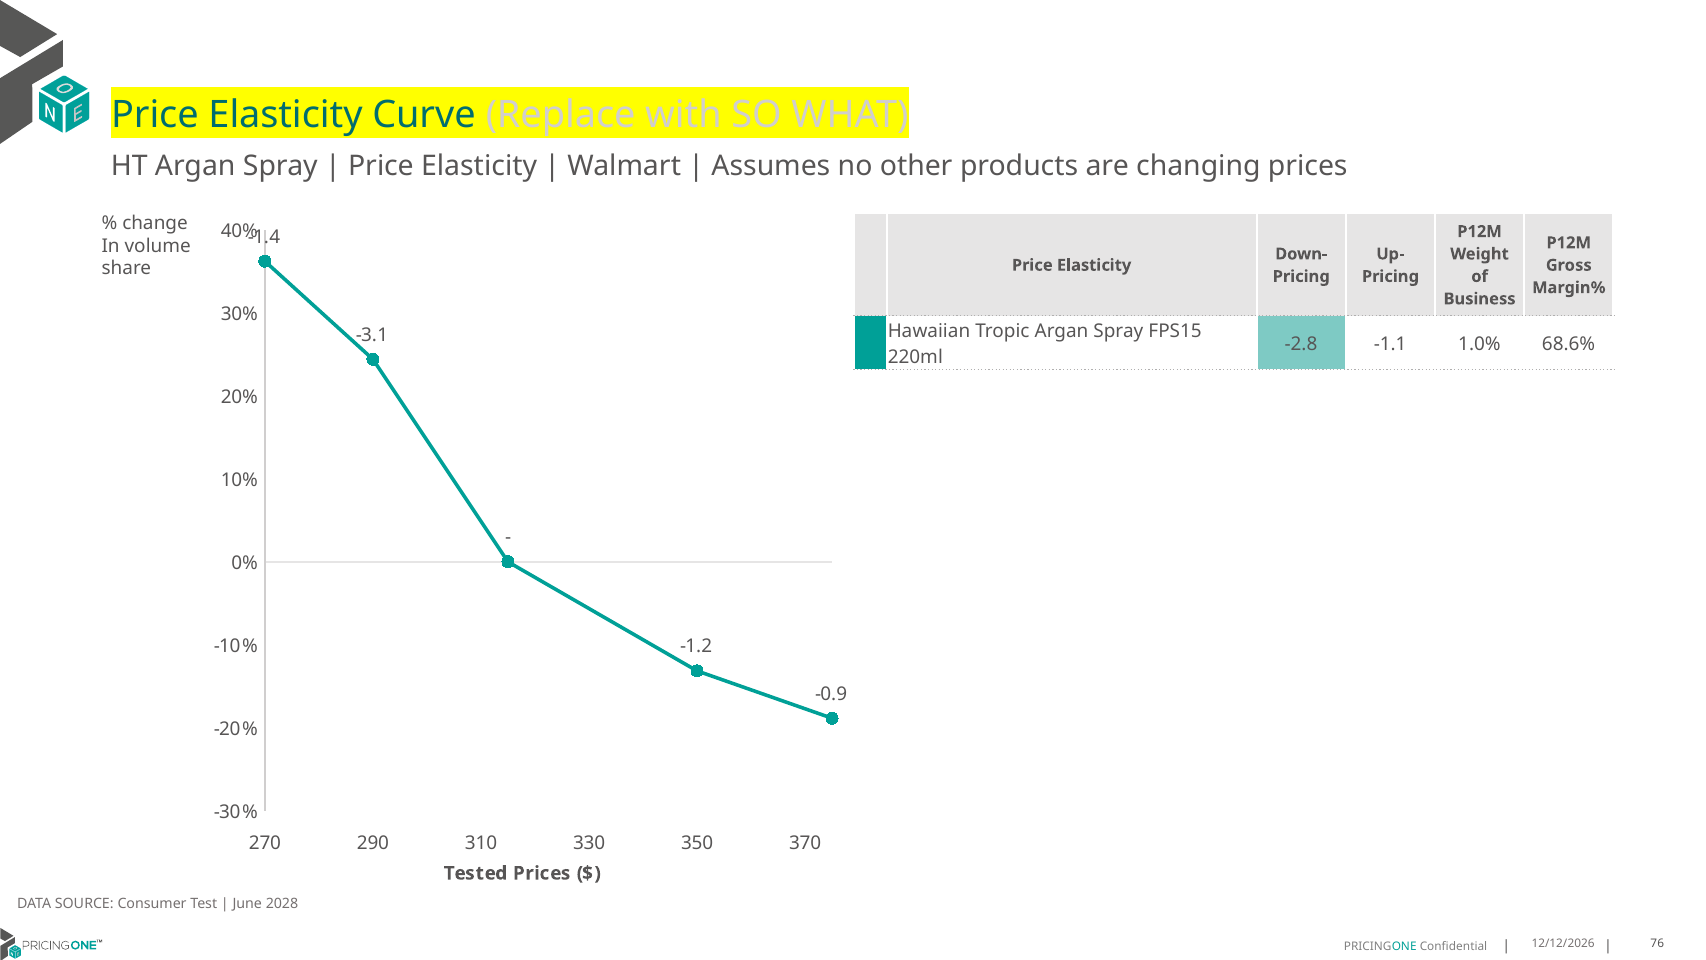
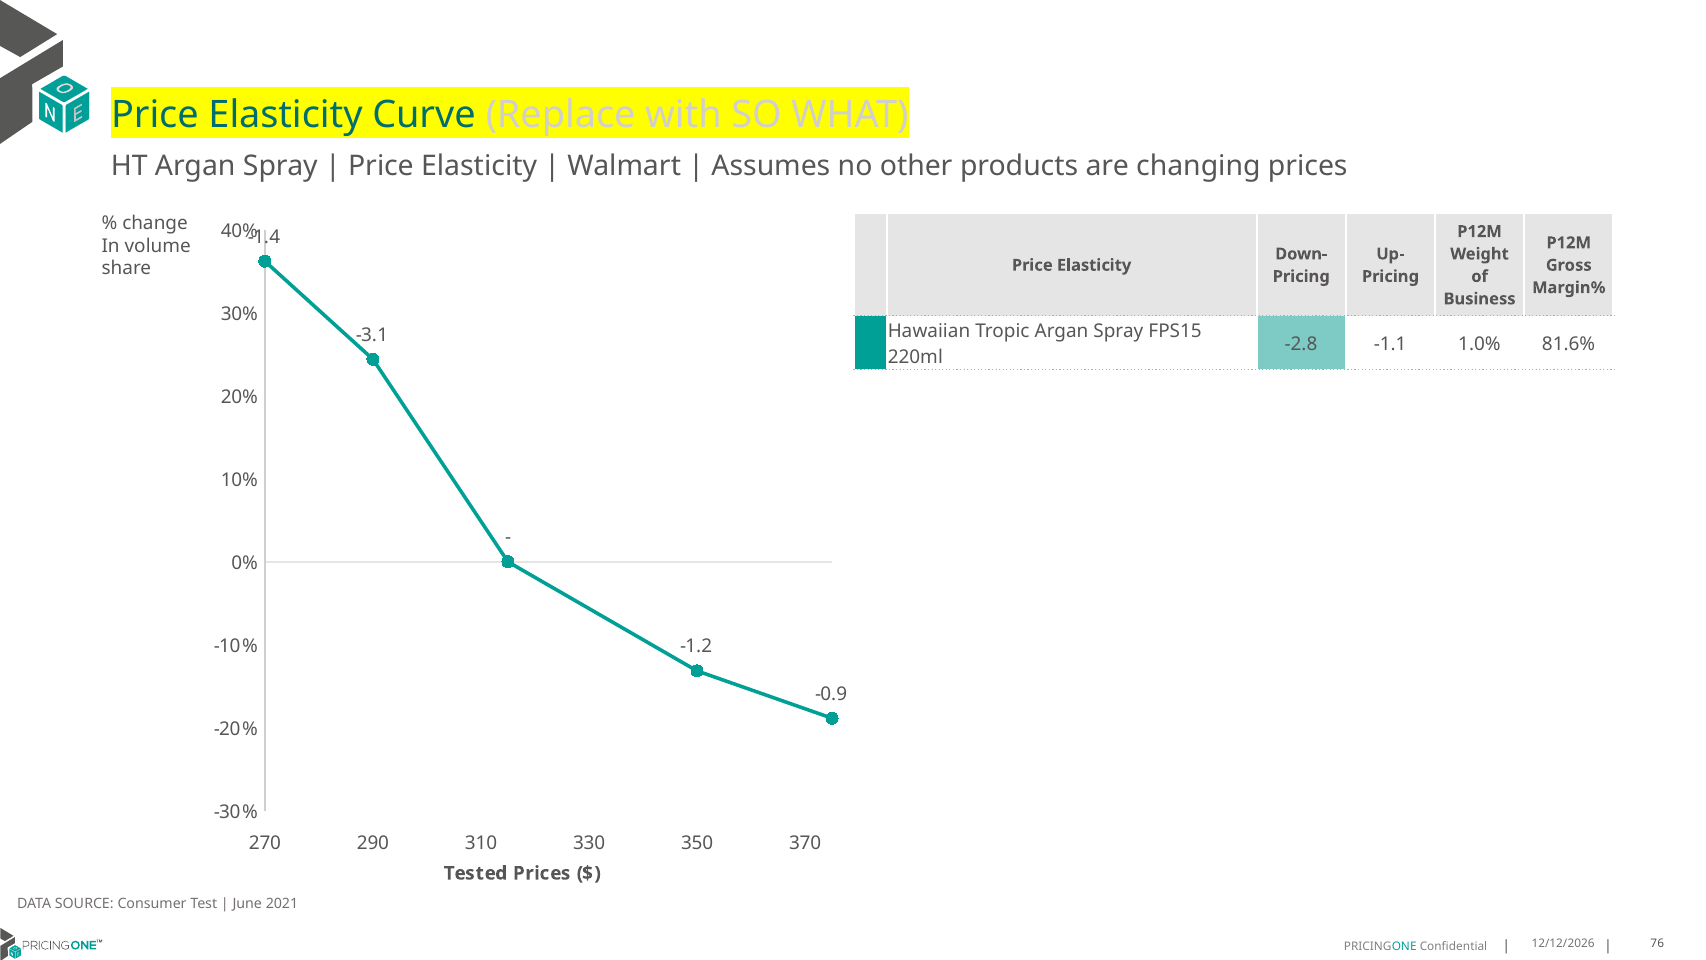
68.6%: 68.6% -> 81.6%
2028: 2028 -> 2021
